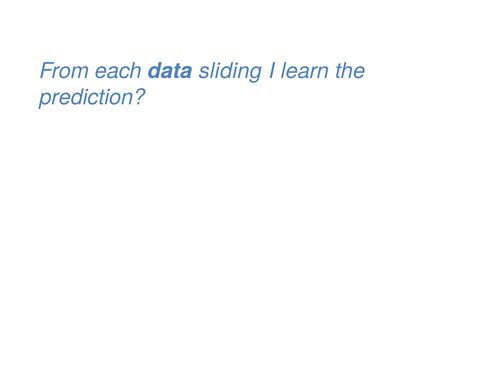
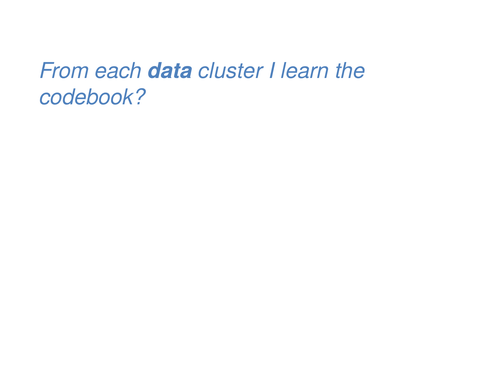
sliding: sliding -> cluster
prediction at (92, 97): prediction -> codebook
